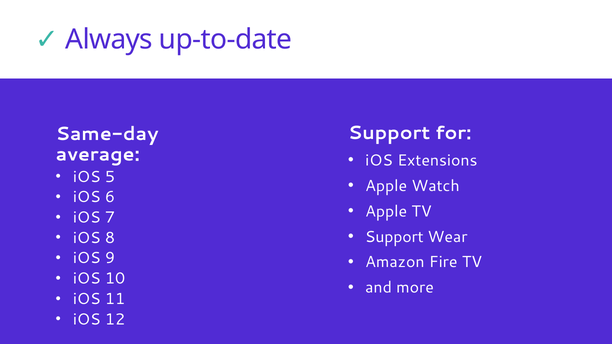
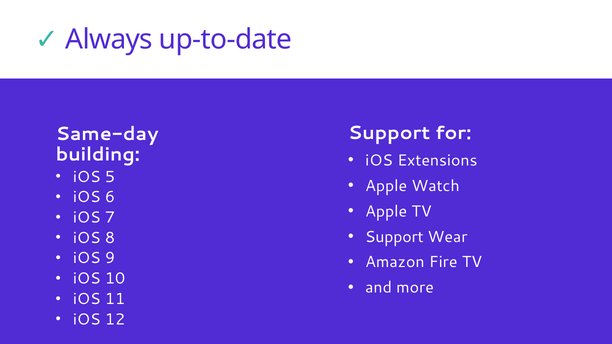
average: average -> building
